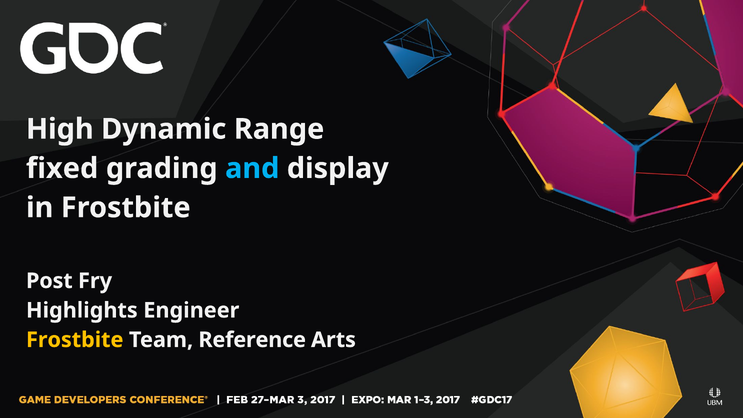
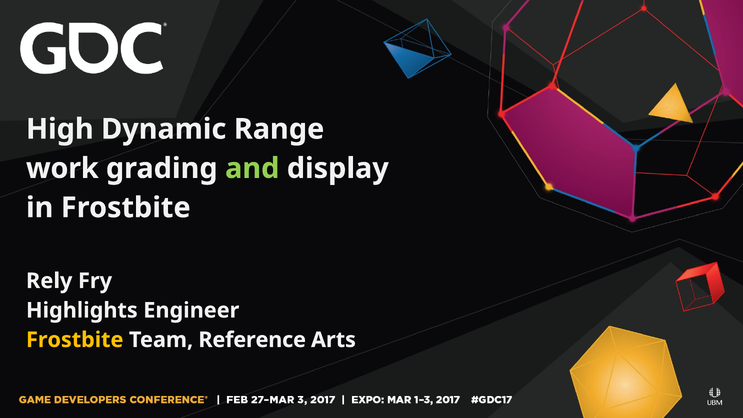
fixed: fixed -> work
and colour: light blue -> light green
Post: Post -> Rely
